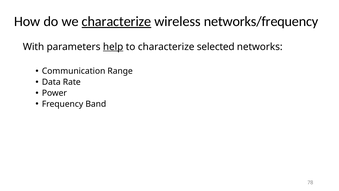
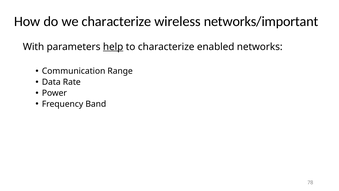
characterize at (116, 21) underline: present -> none
networks/frequency: networks/frequency -> networks/important
selected: selected -> enabled
